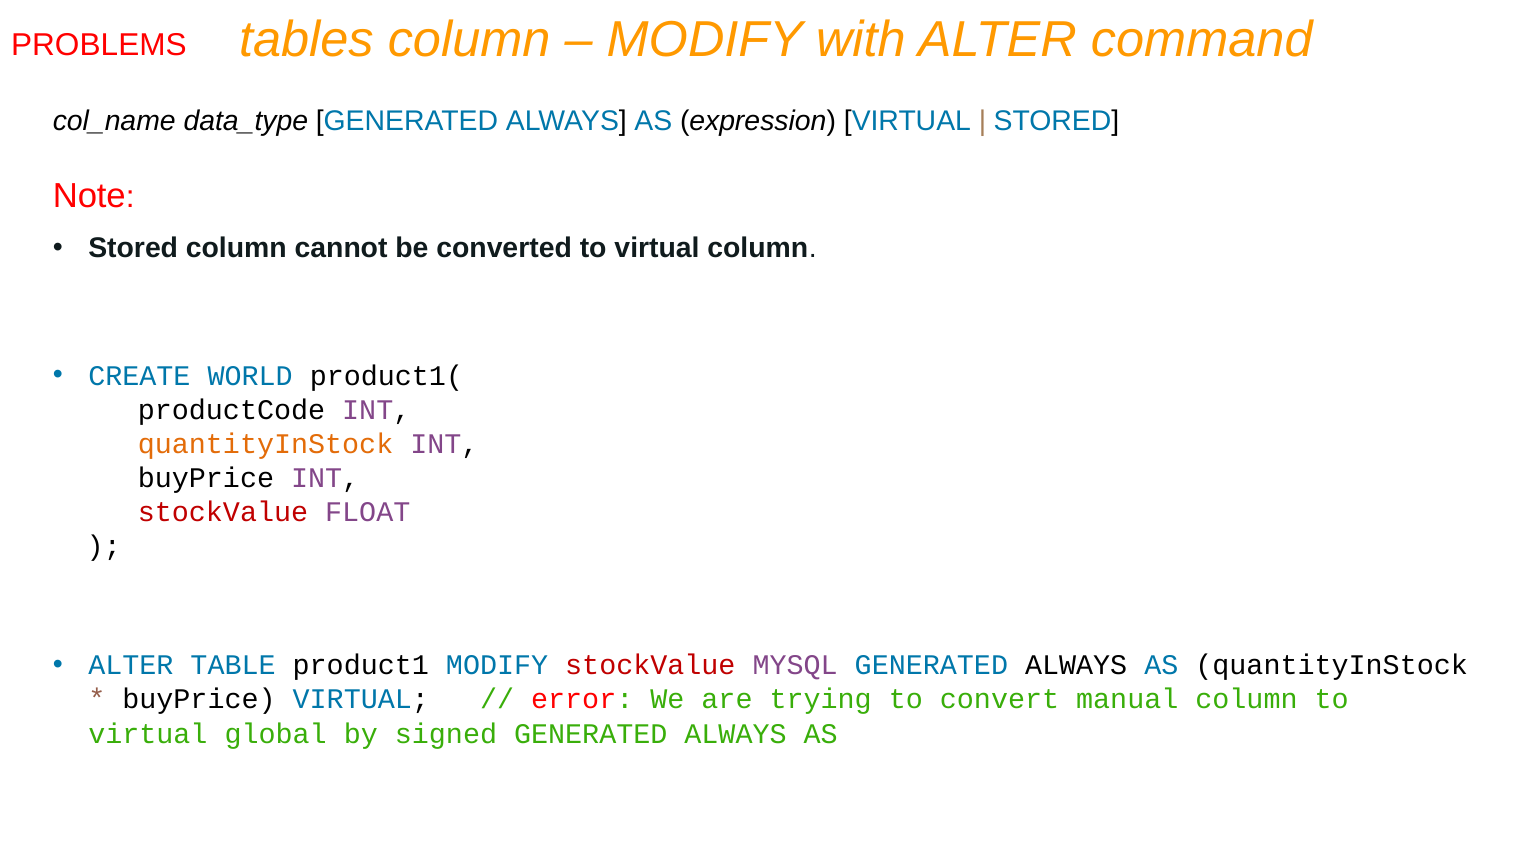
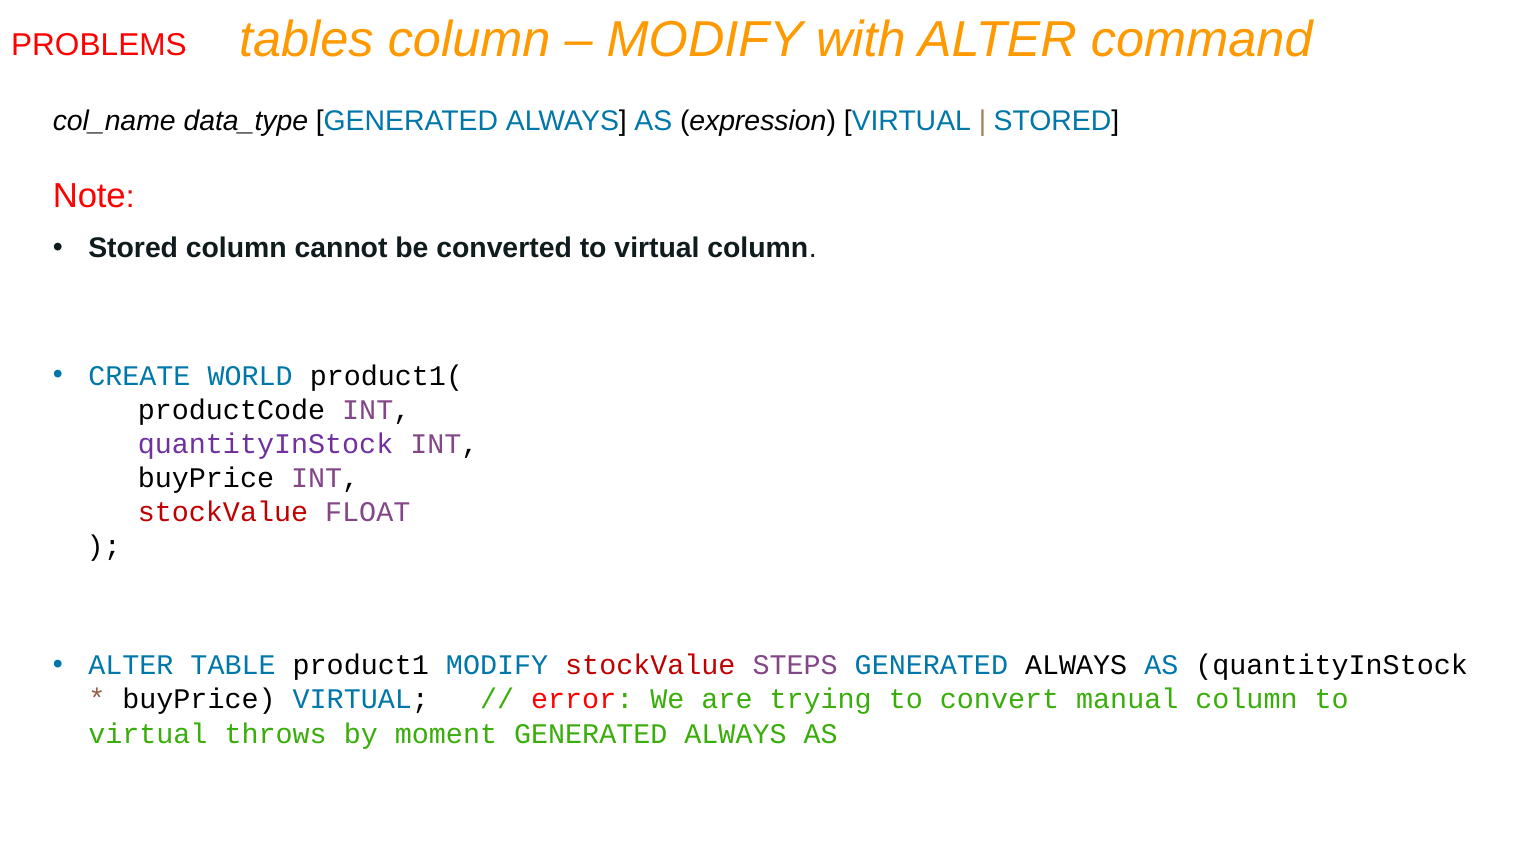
quantityInStock at (266, 444) colour: orange -> purple
MYSQL: MYSQL -> STEPS
global: global -> throws
signed: signed -> moment
